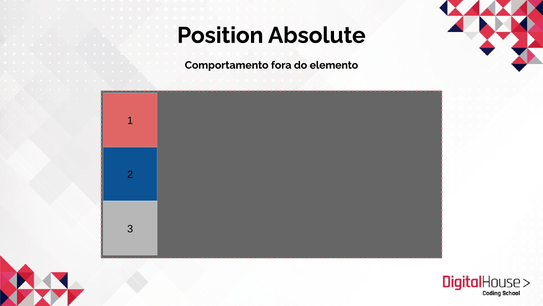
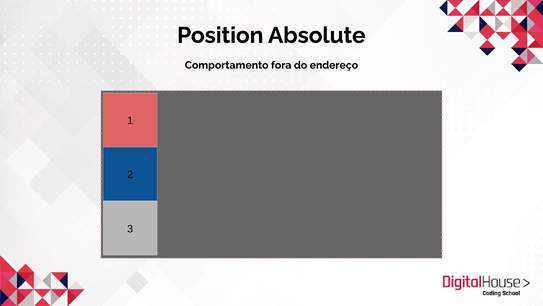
elemento: elemento -> endereço
